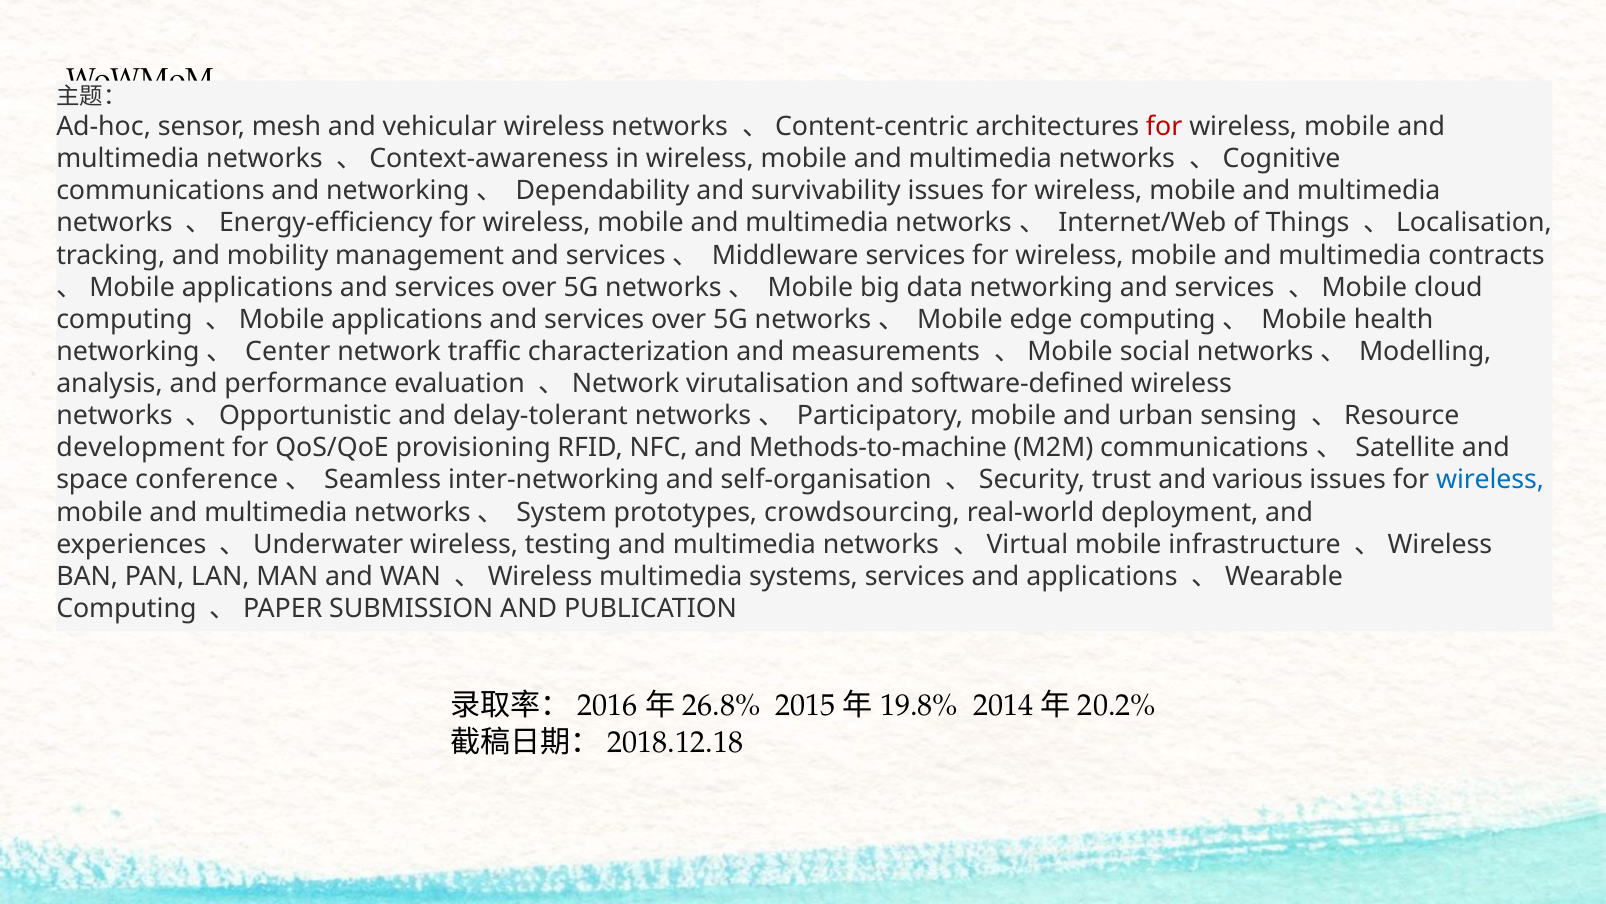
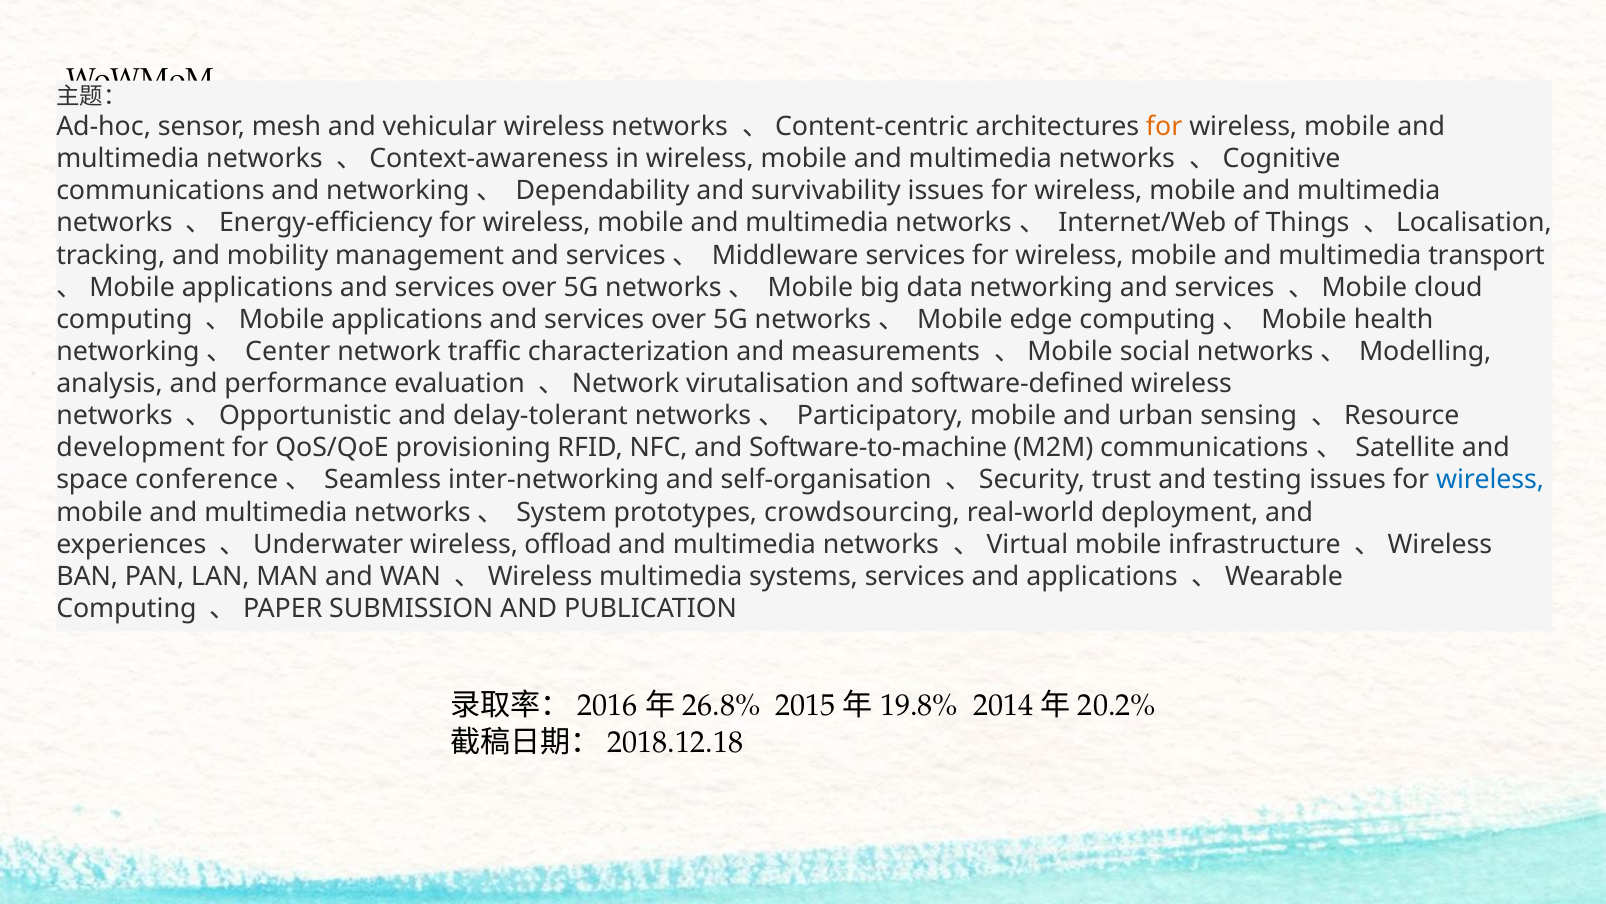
for at (1164, 127) colour: red -> orange
contracts: contracts -> transport
Methods-to-machine: Methods-to-machine -> Software-to-machine
various: various -> testing
testing: testing -> offload
